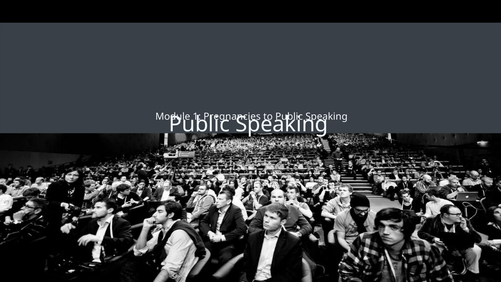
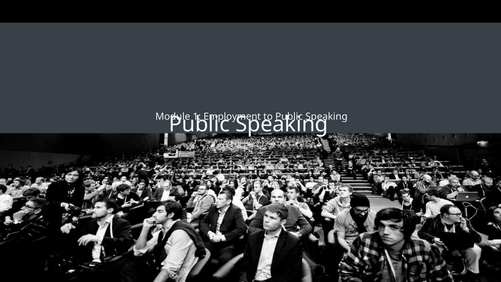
Pregnancies: Pregnancies -> Employment
